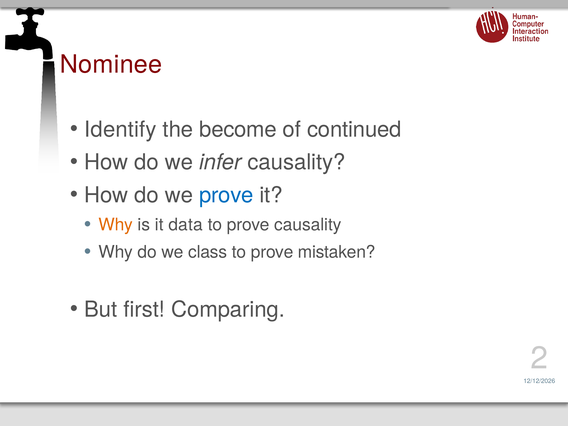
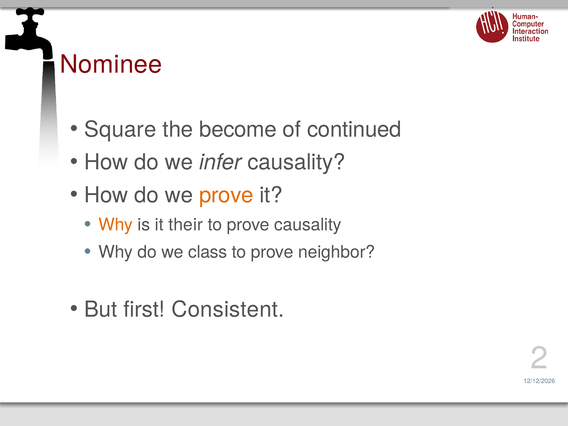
Identify: Identify -> Square
prove at (226, 195) colour: blue -> orange
data: data -> their
mistaken: mistaken -> neighbor
Comparing: Comparing -> Consistent
